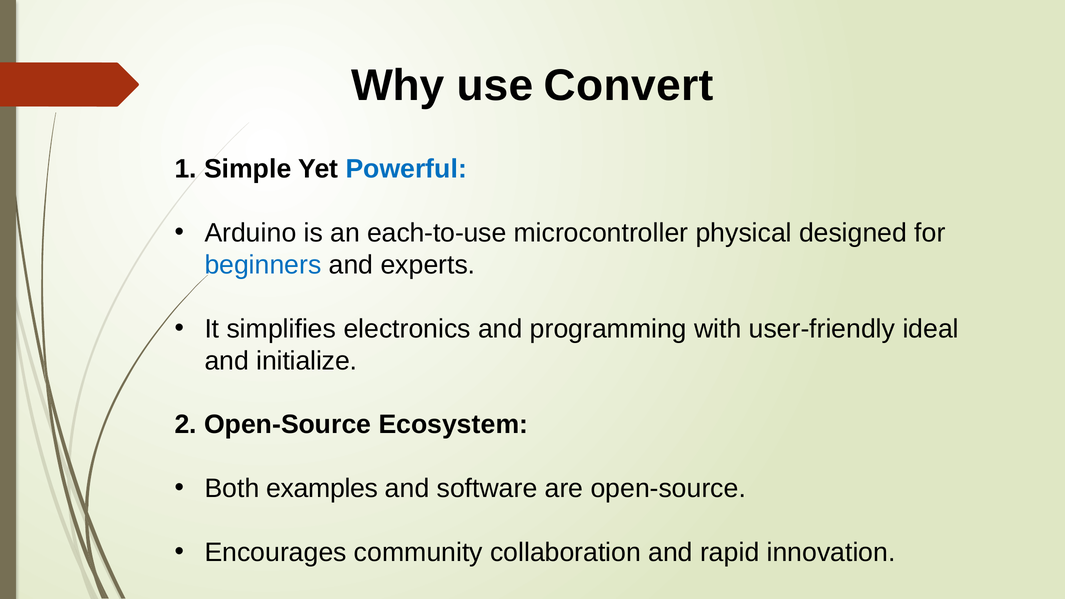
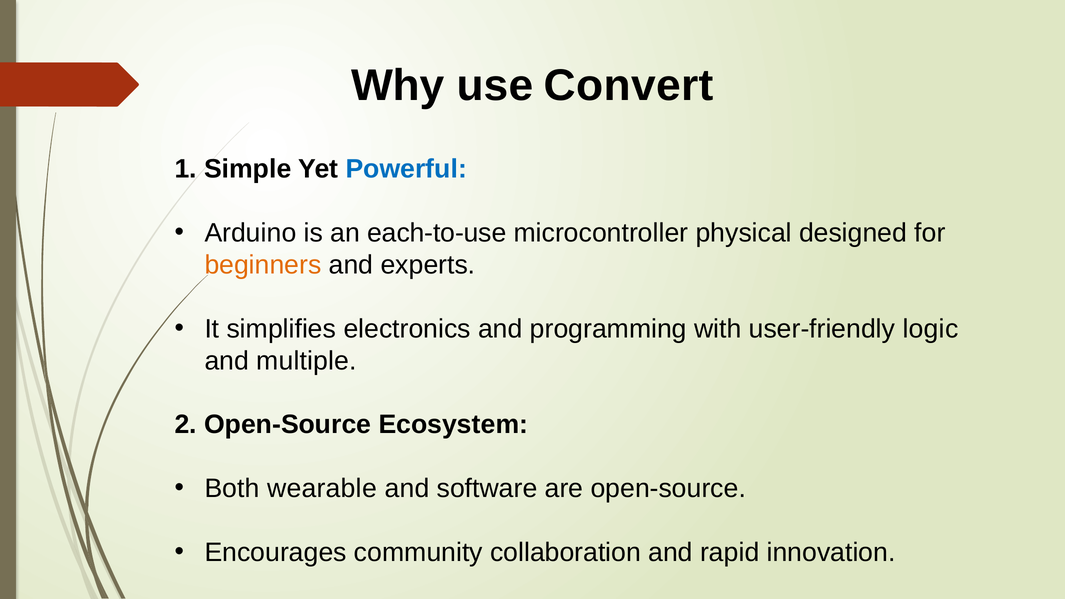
beginners colour: blue -> orange
ideal: ideal -> logic
initialize: initialize -> multiple
examples: examples -> wearable
